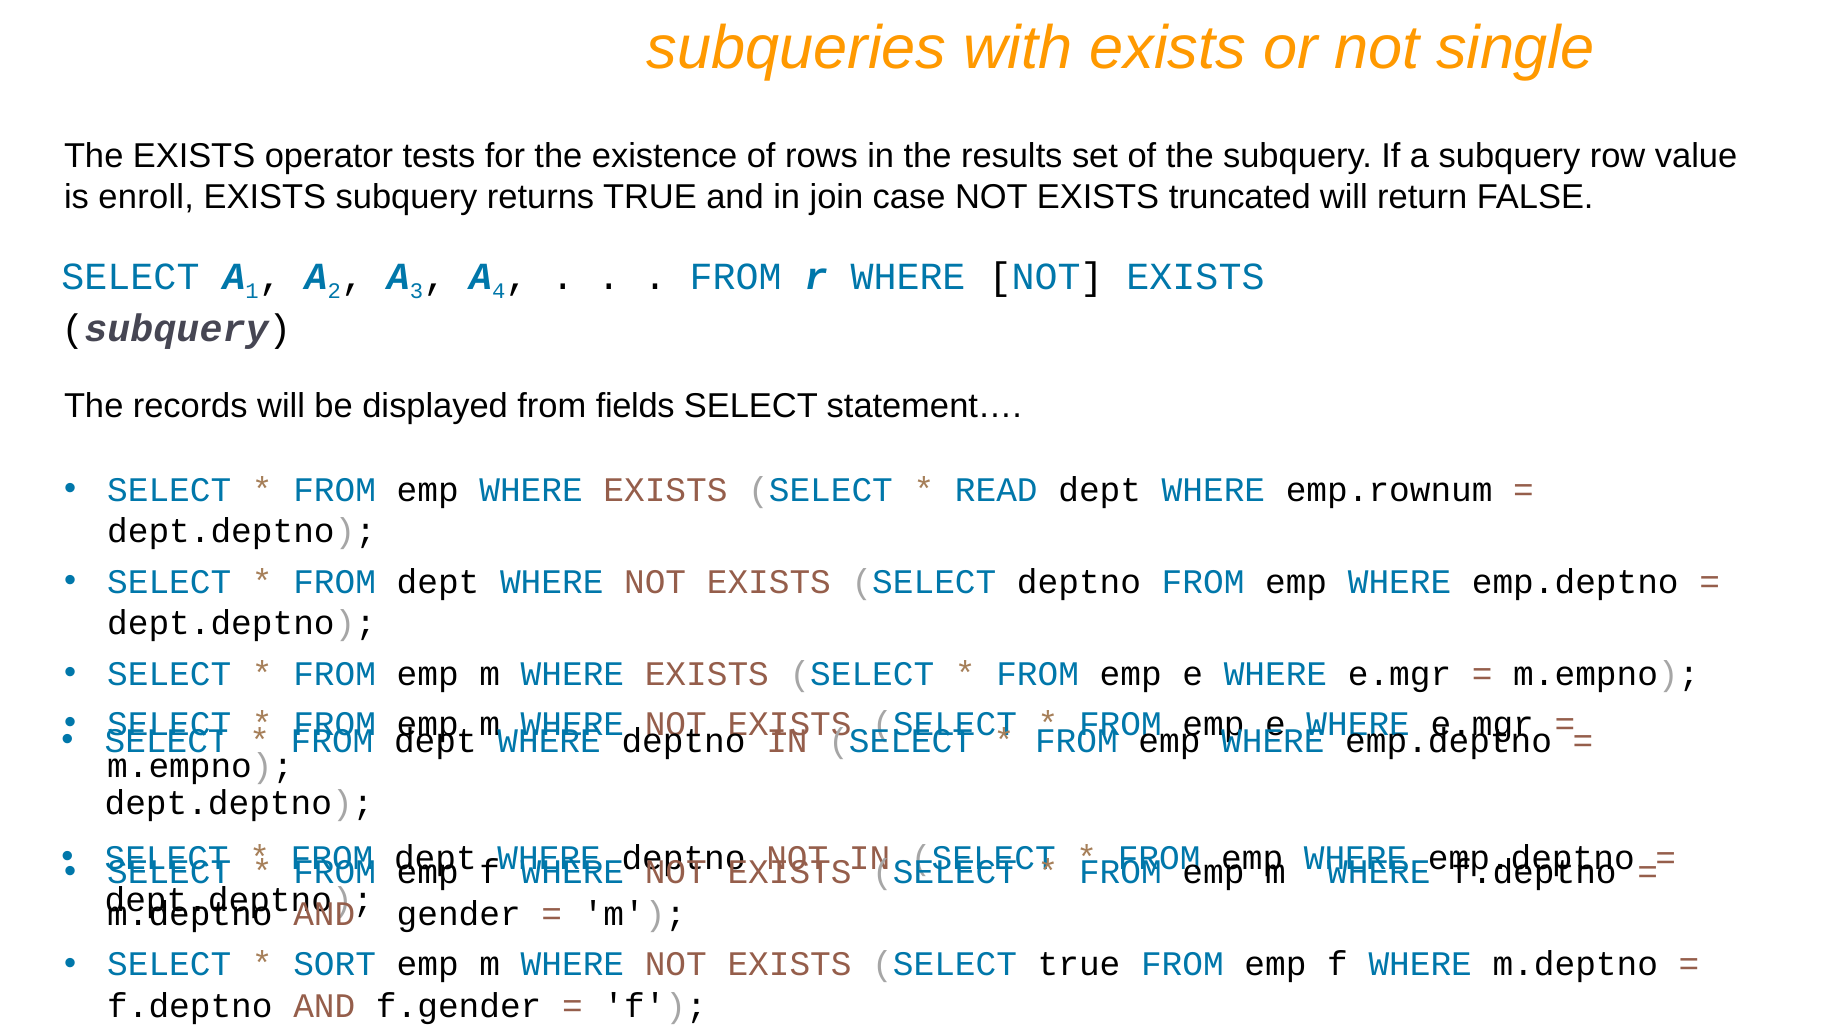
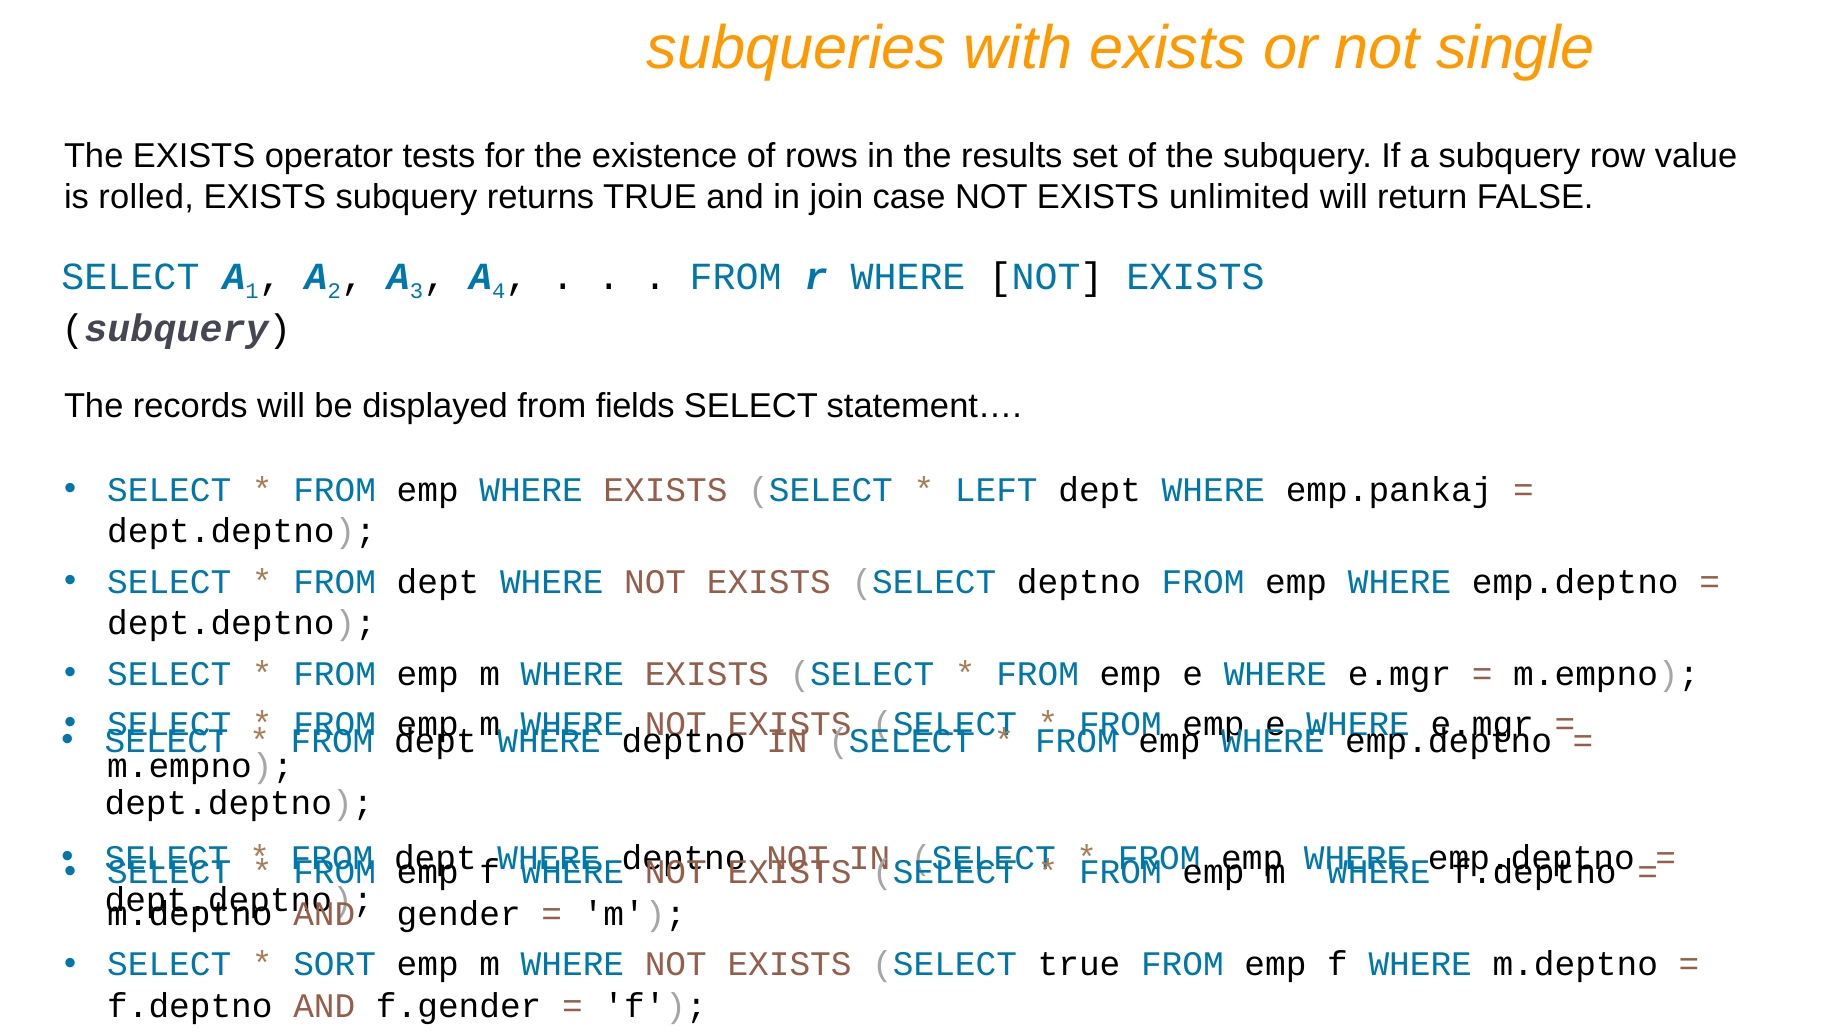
enroll: enroll -> rolled
truncated: truncated -> unlimited
READ: READ -> LEFT
emp.rownum: emp.rownum -> emp.pankaj
